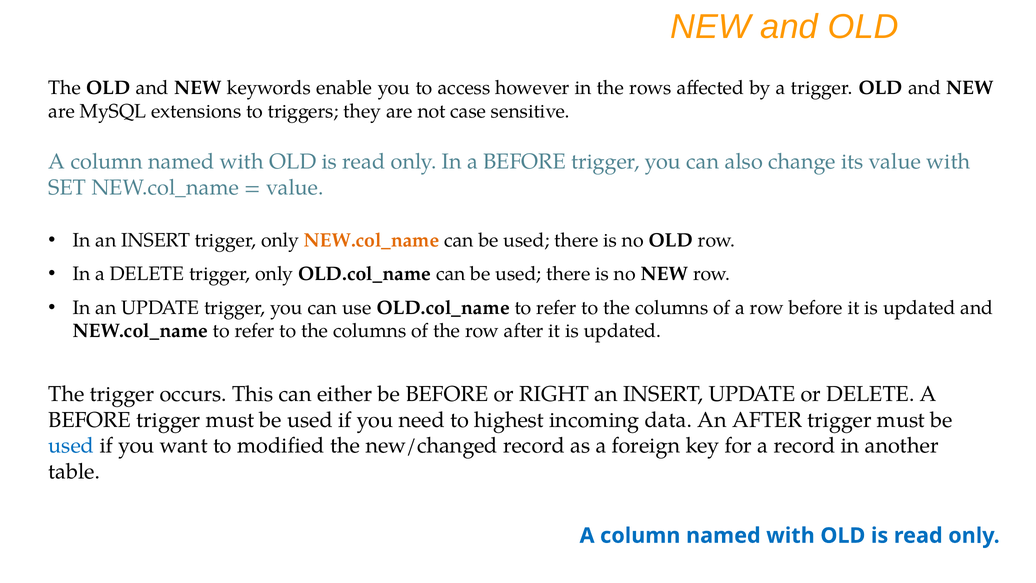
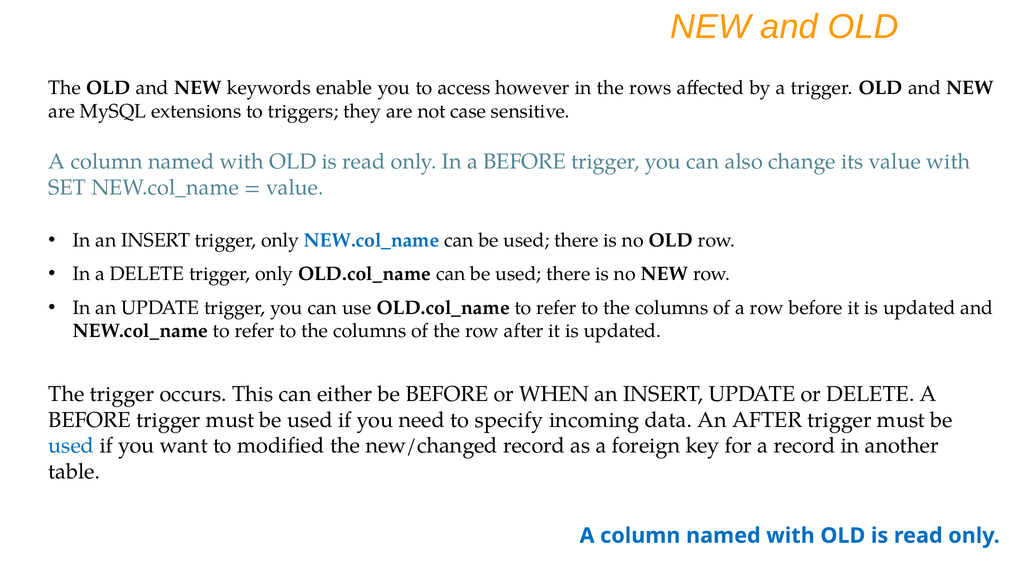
NEW.col_name at (372, 240) colour: orange -> blue
RIGHT: RIGHT -> WHEN
highest: highest -> specify
